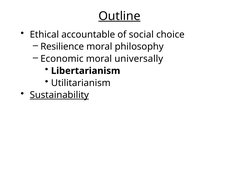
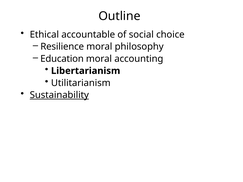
Outline underline: present -> none
Economic: Economic -> Education
universally: universally -> accounting
